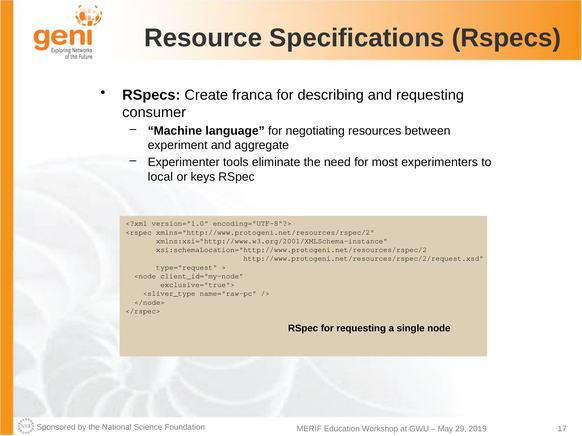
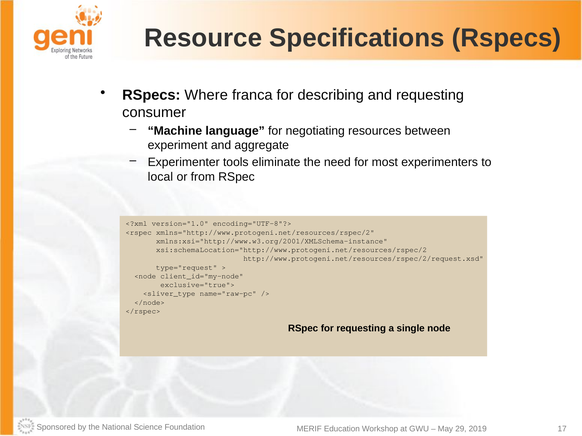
Create: Create -> Where
keys: keys -> from
